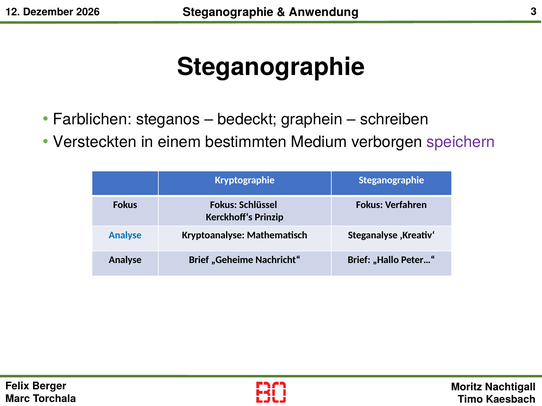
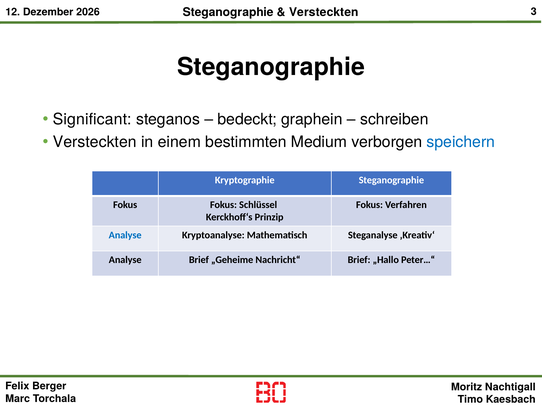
Anwendung at (324, 12): Anwendung -> Versteckten
Farblichen: Farblichen -> Significant
speichern colour: purple -> blue
